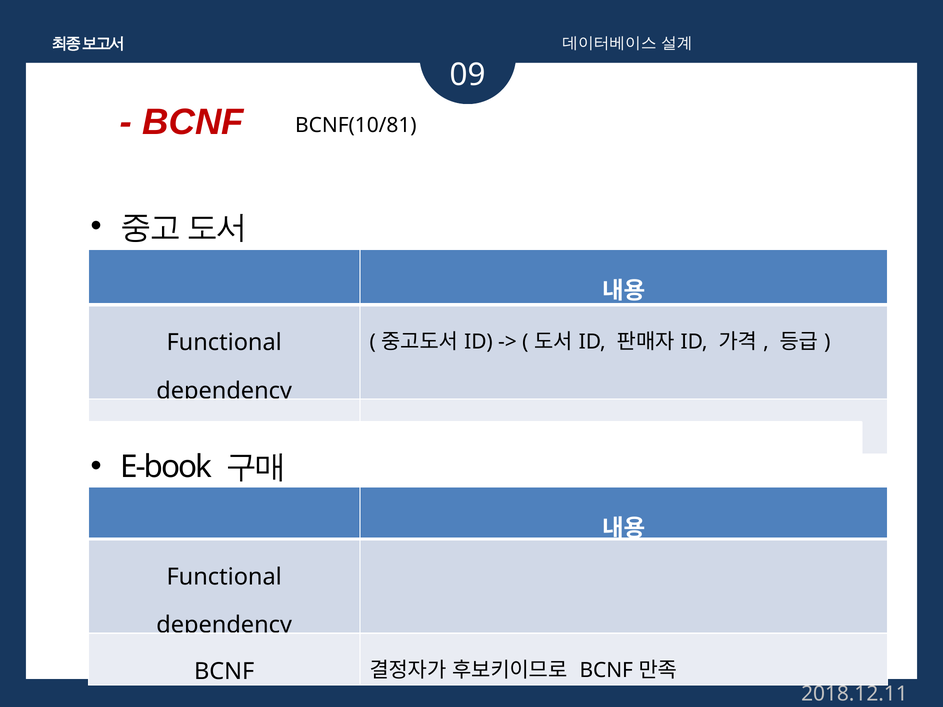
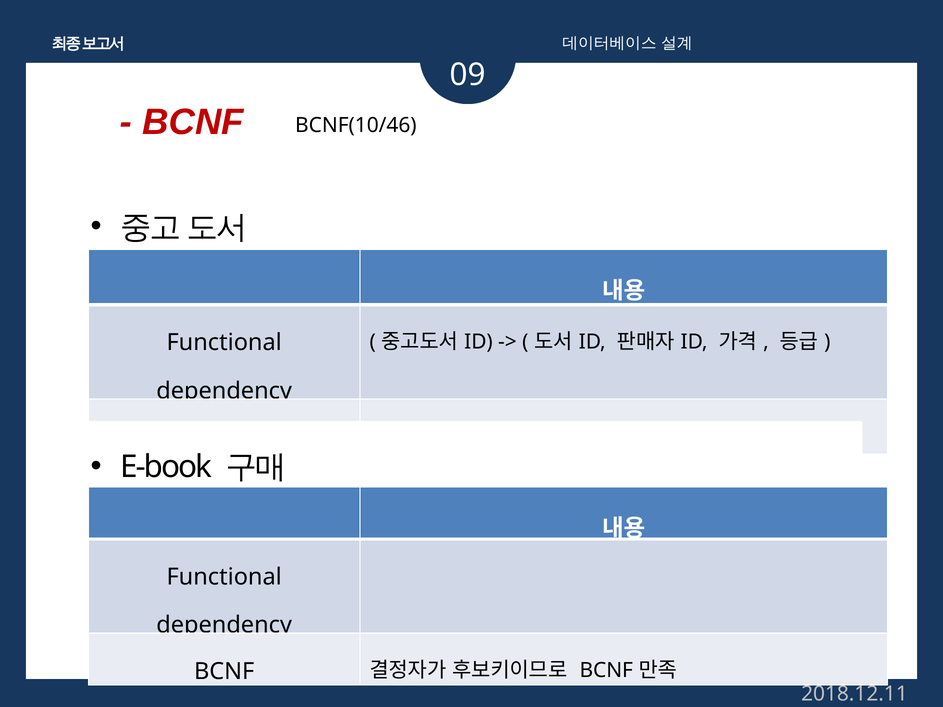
BCNF(10/81: BCNF(10/81 -> BCNF(10/46
